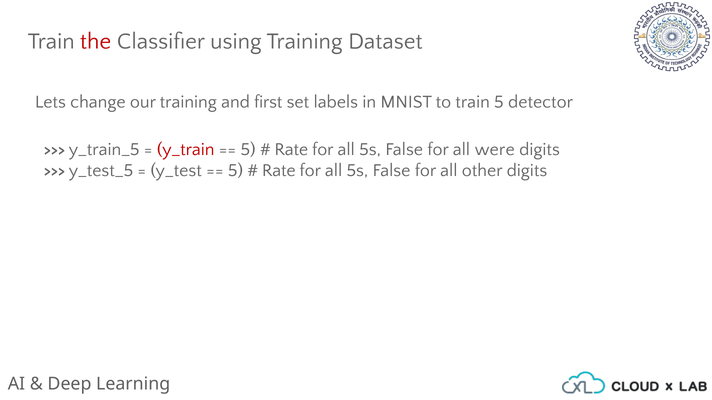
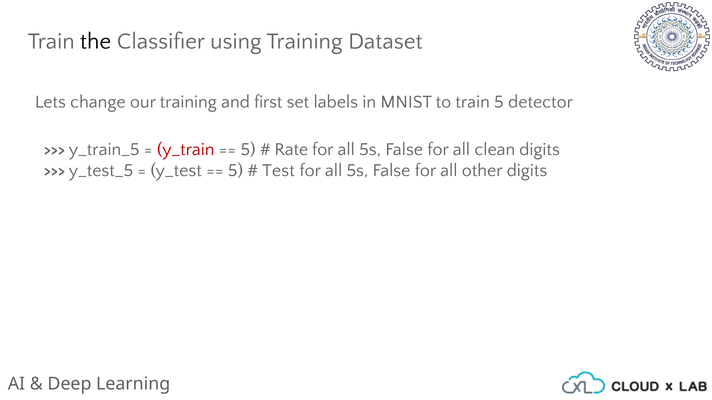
the colour: red -> black
were: were -> clean
Rate at (279, 171): Rate -> Test
